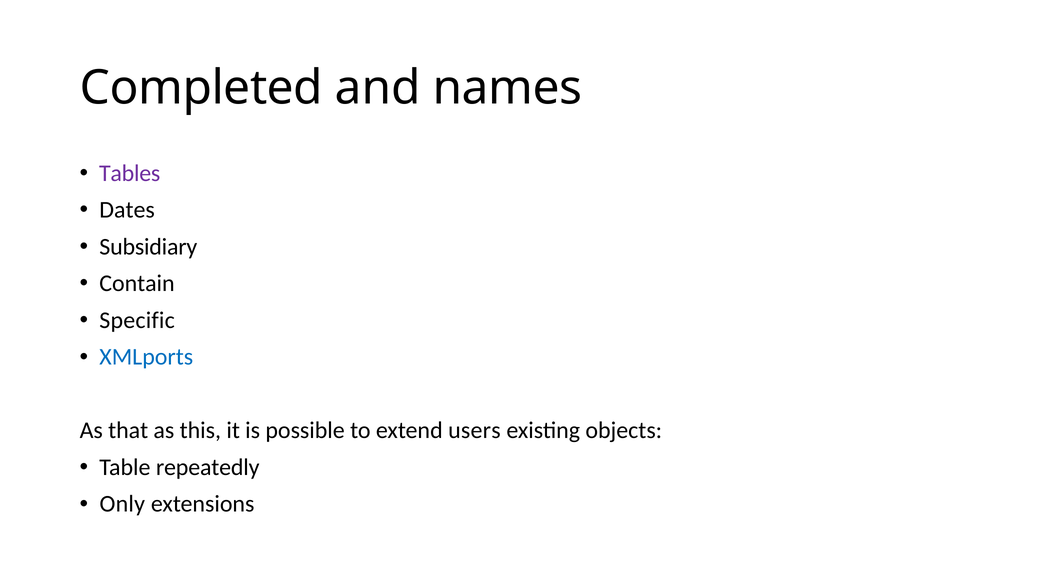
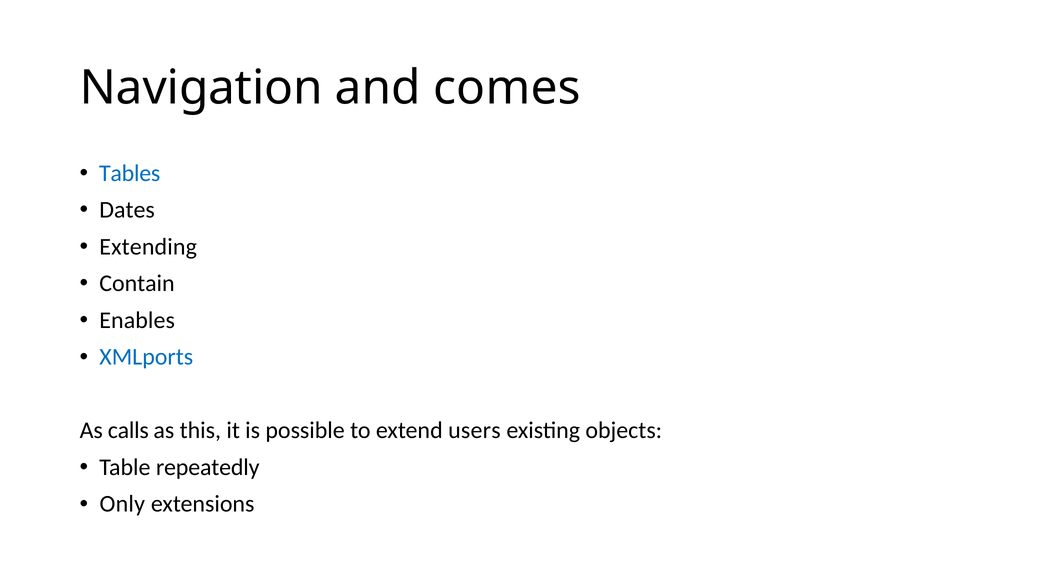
Completed: Completed -> Navigation
names: names -> comes
Tables colour: purple -> blue
Subsidiary: Subsidiary -> Extending
Specific: Specific -> Enables
that: that -> calls
